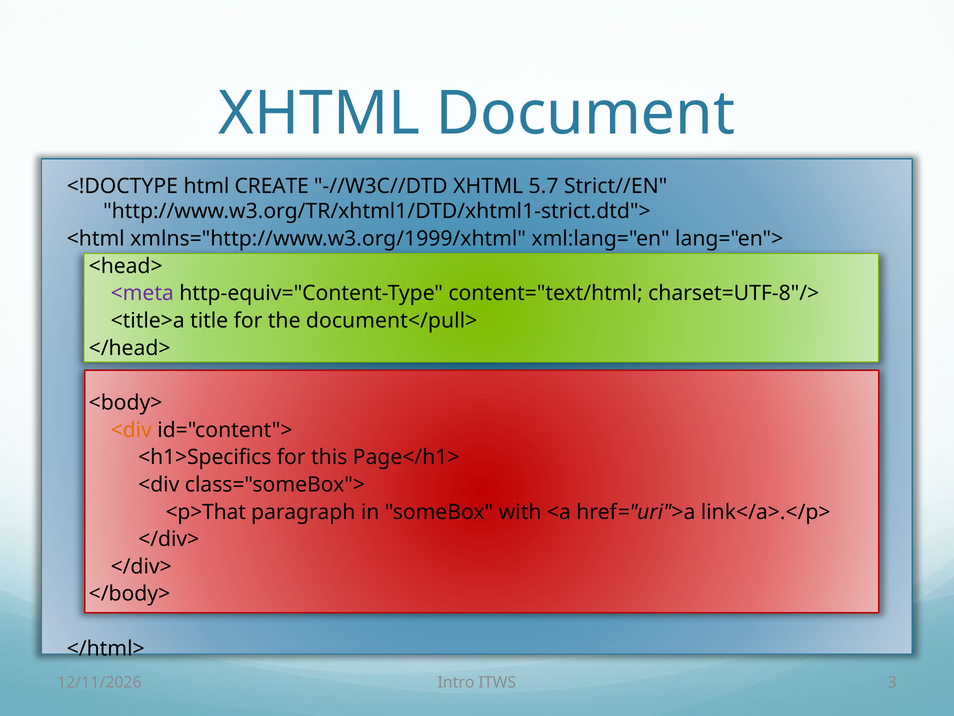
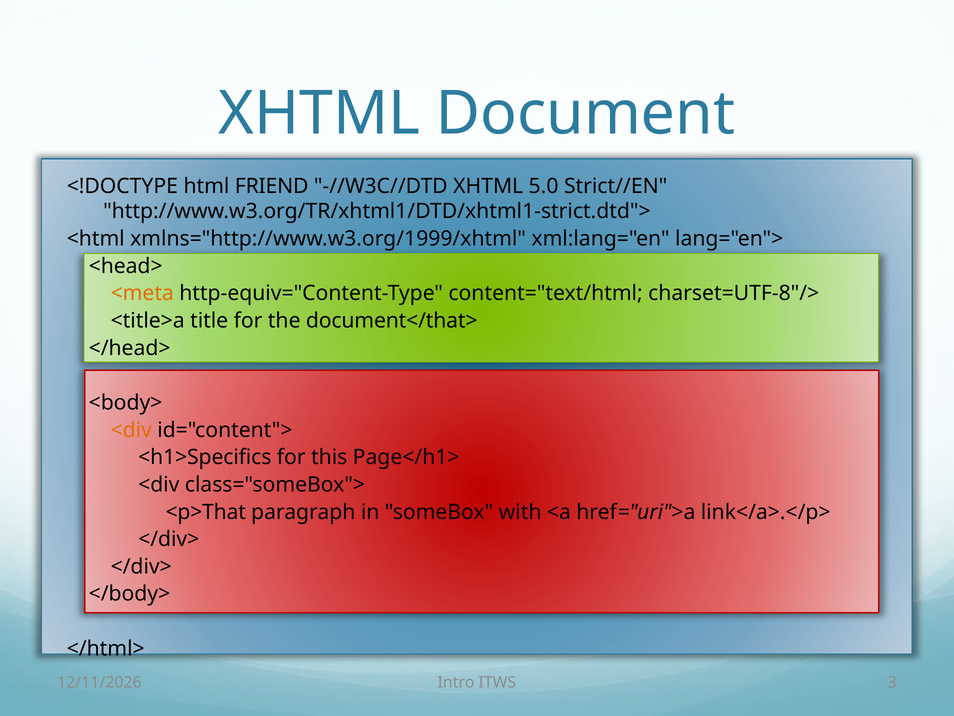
CREATE: CREATE -> FRIEND
5.7: 5.7 -> 5.0
<meta colour: purple -> orange
document</pull>: document</pull> -> document</that>
